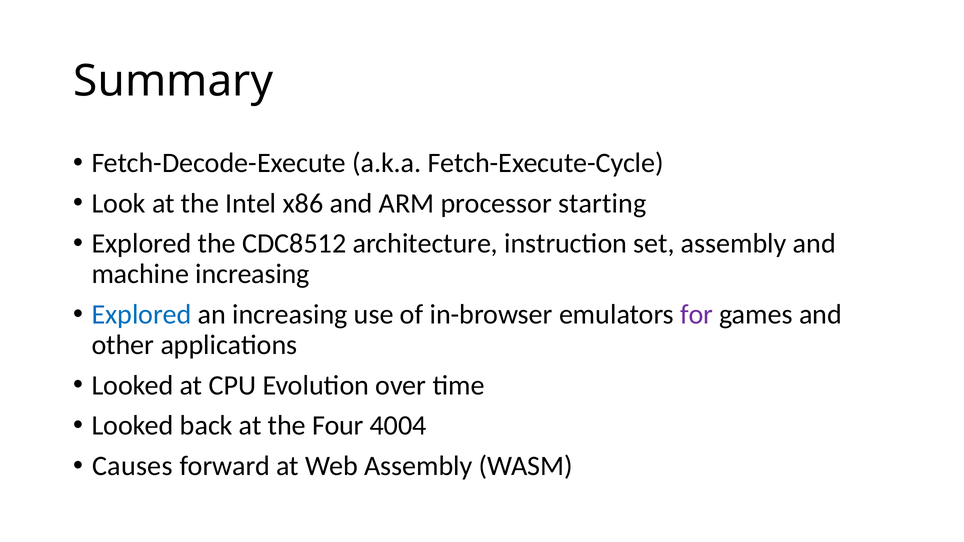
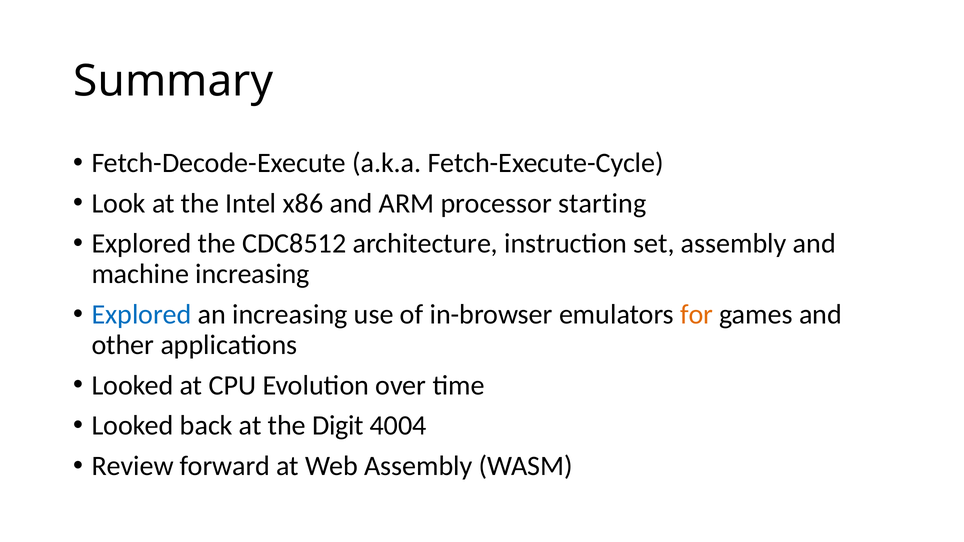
for colour: purple -> orange
Four: Four -> Digit
Causes: Causes -> Review
